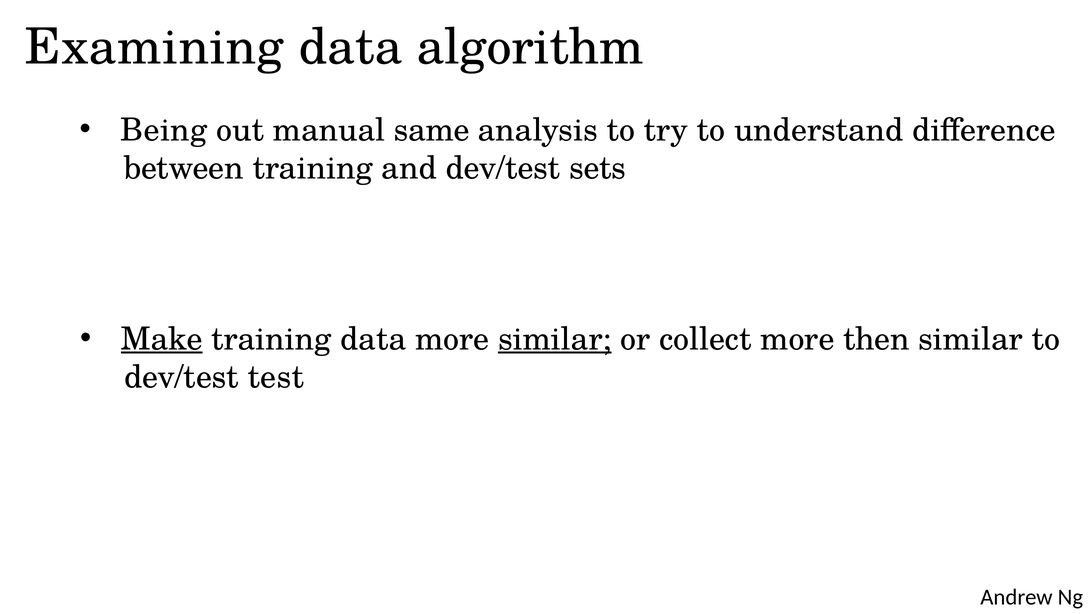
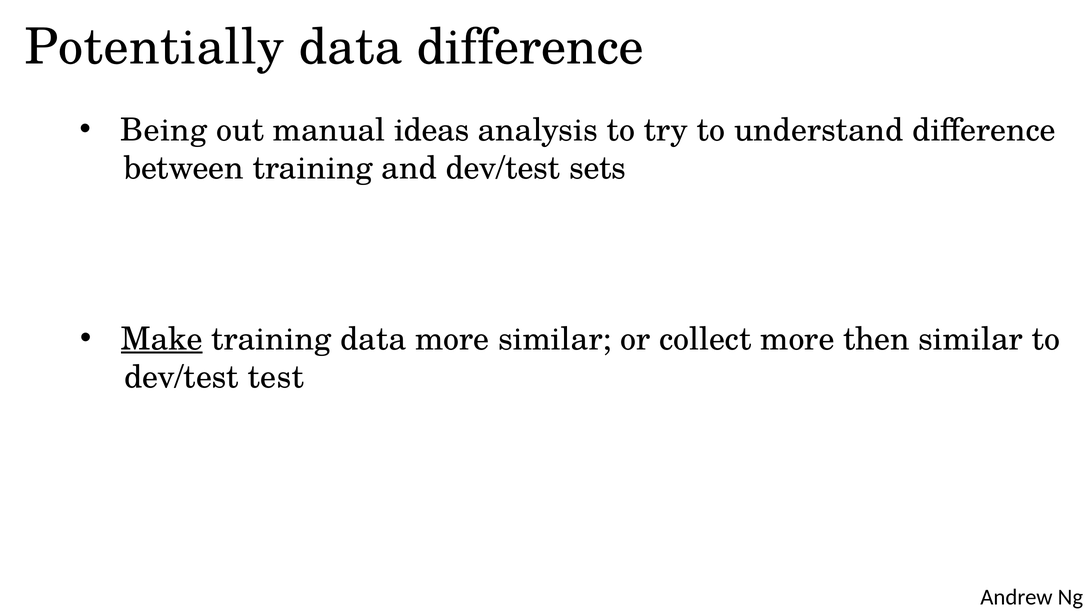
Examining: Examining -> Potentially
data algorithm: algorithm -> difference
same: same -> ideas
similar at (555, 339) underline: present -> none
